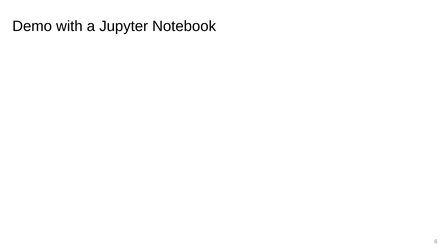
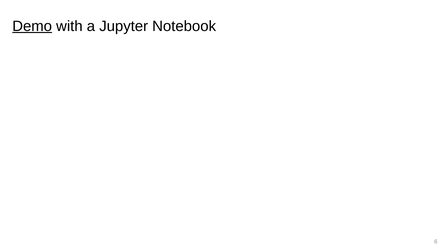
Demo underline: none -> present
